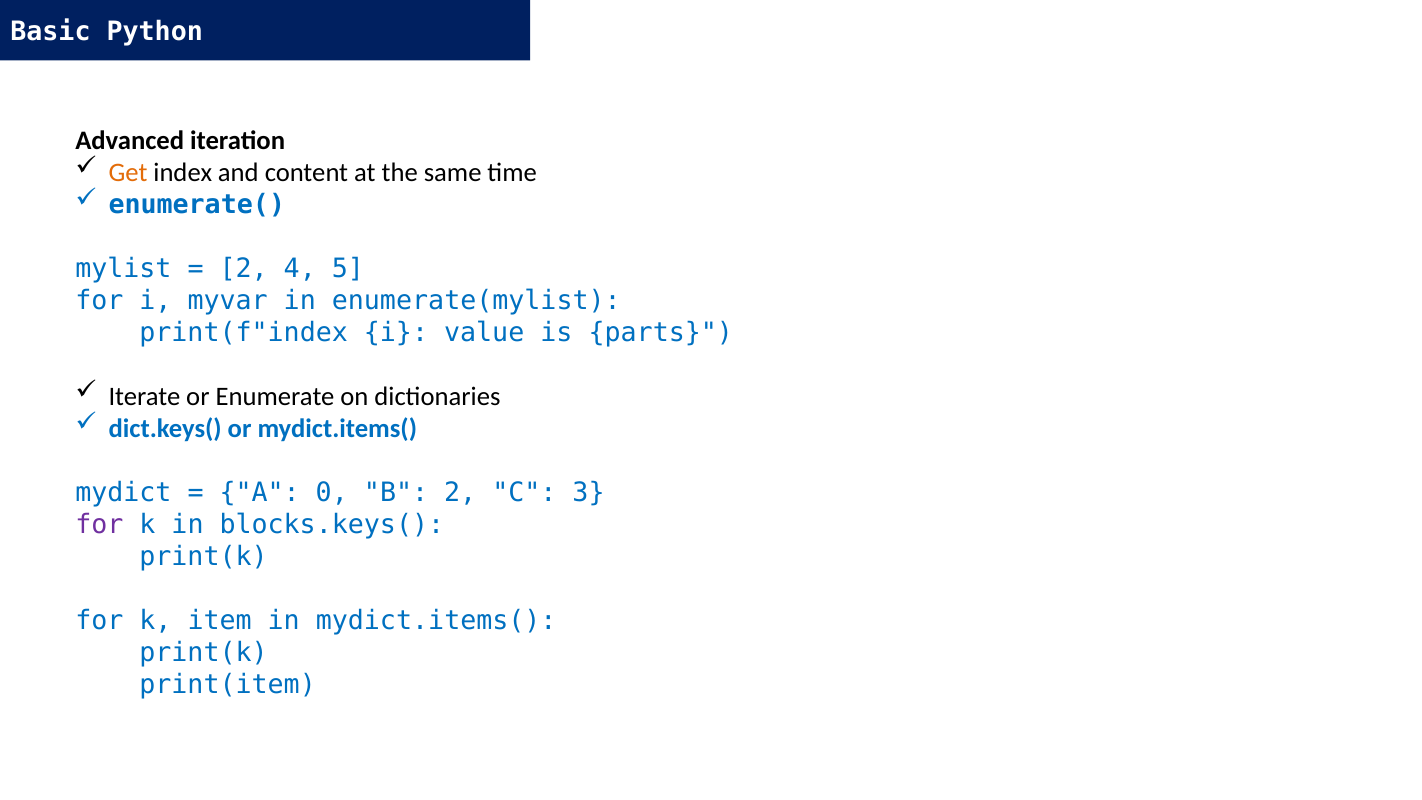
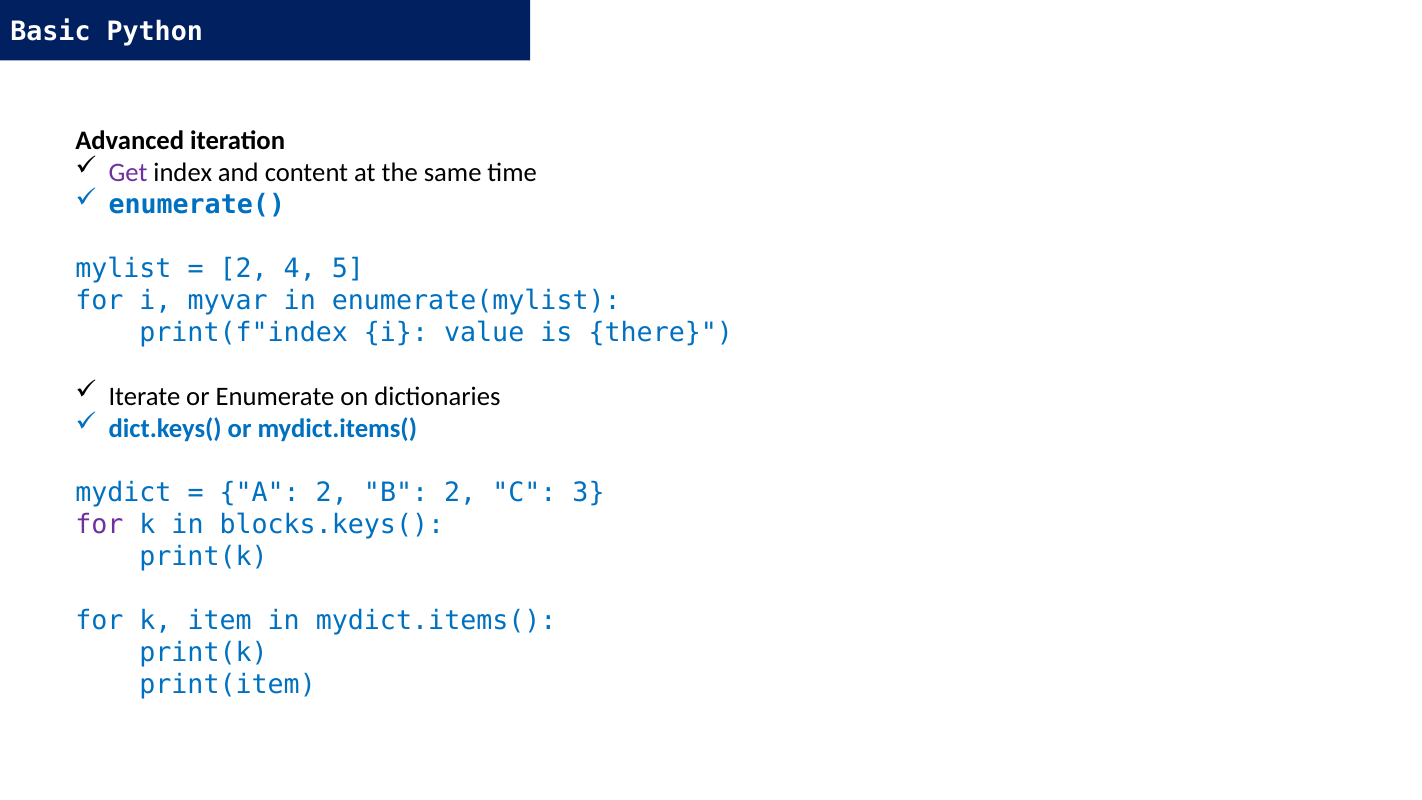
Get colour: orange -> purple
parts: parts -> there
A 0: 0 -> 2
